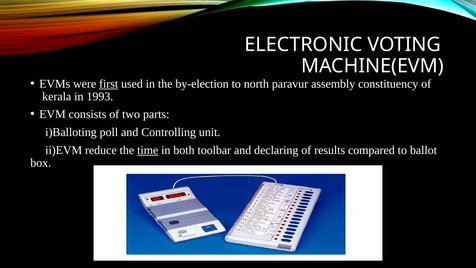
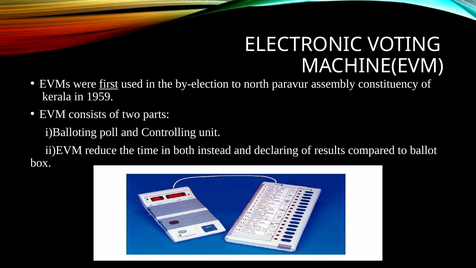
1993: 1993 -> 1959
time underline: present -> none
toolbar: toolbar -> instead
